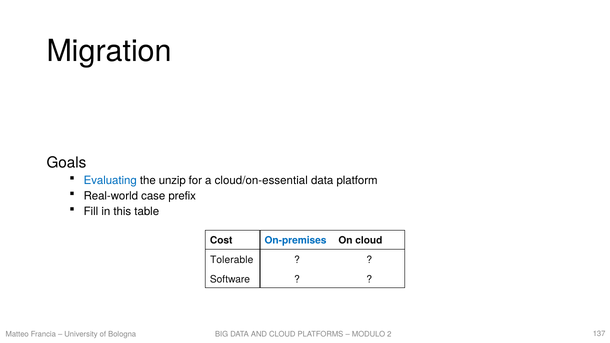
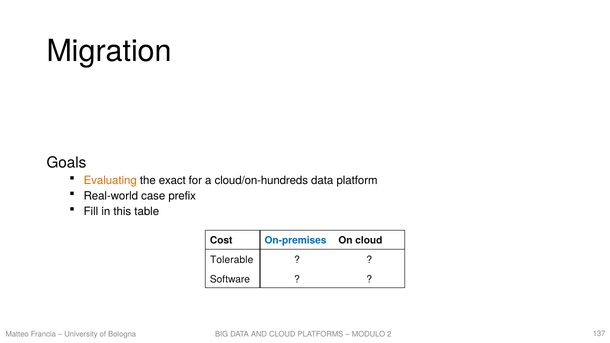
Evaluating colour: blue -> orange
unzip: unzip -> exact
cloud/on-essential: cloud/on-essential -> cloud/on-hundreds
